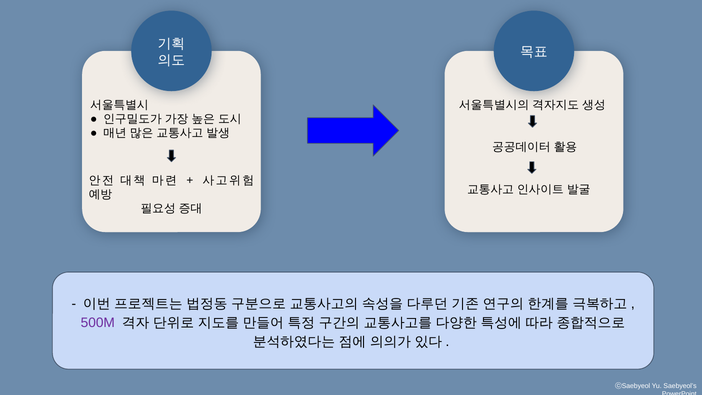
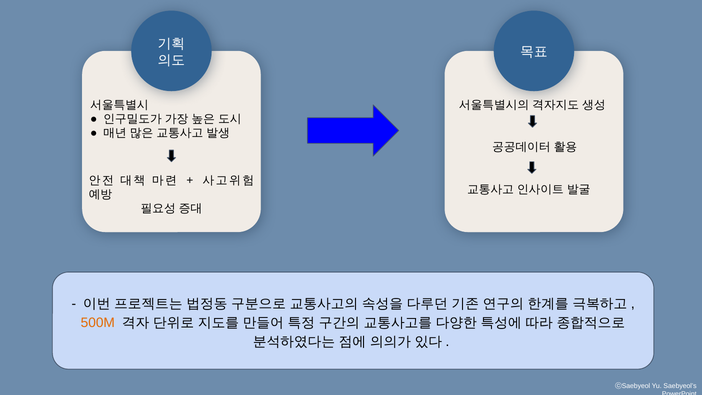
500M colour: purple -> orange
